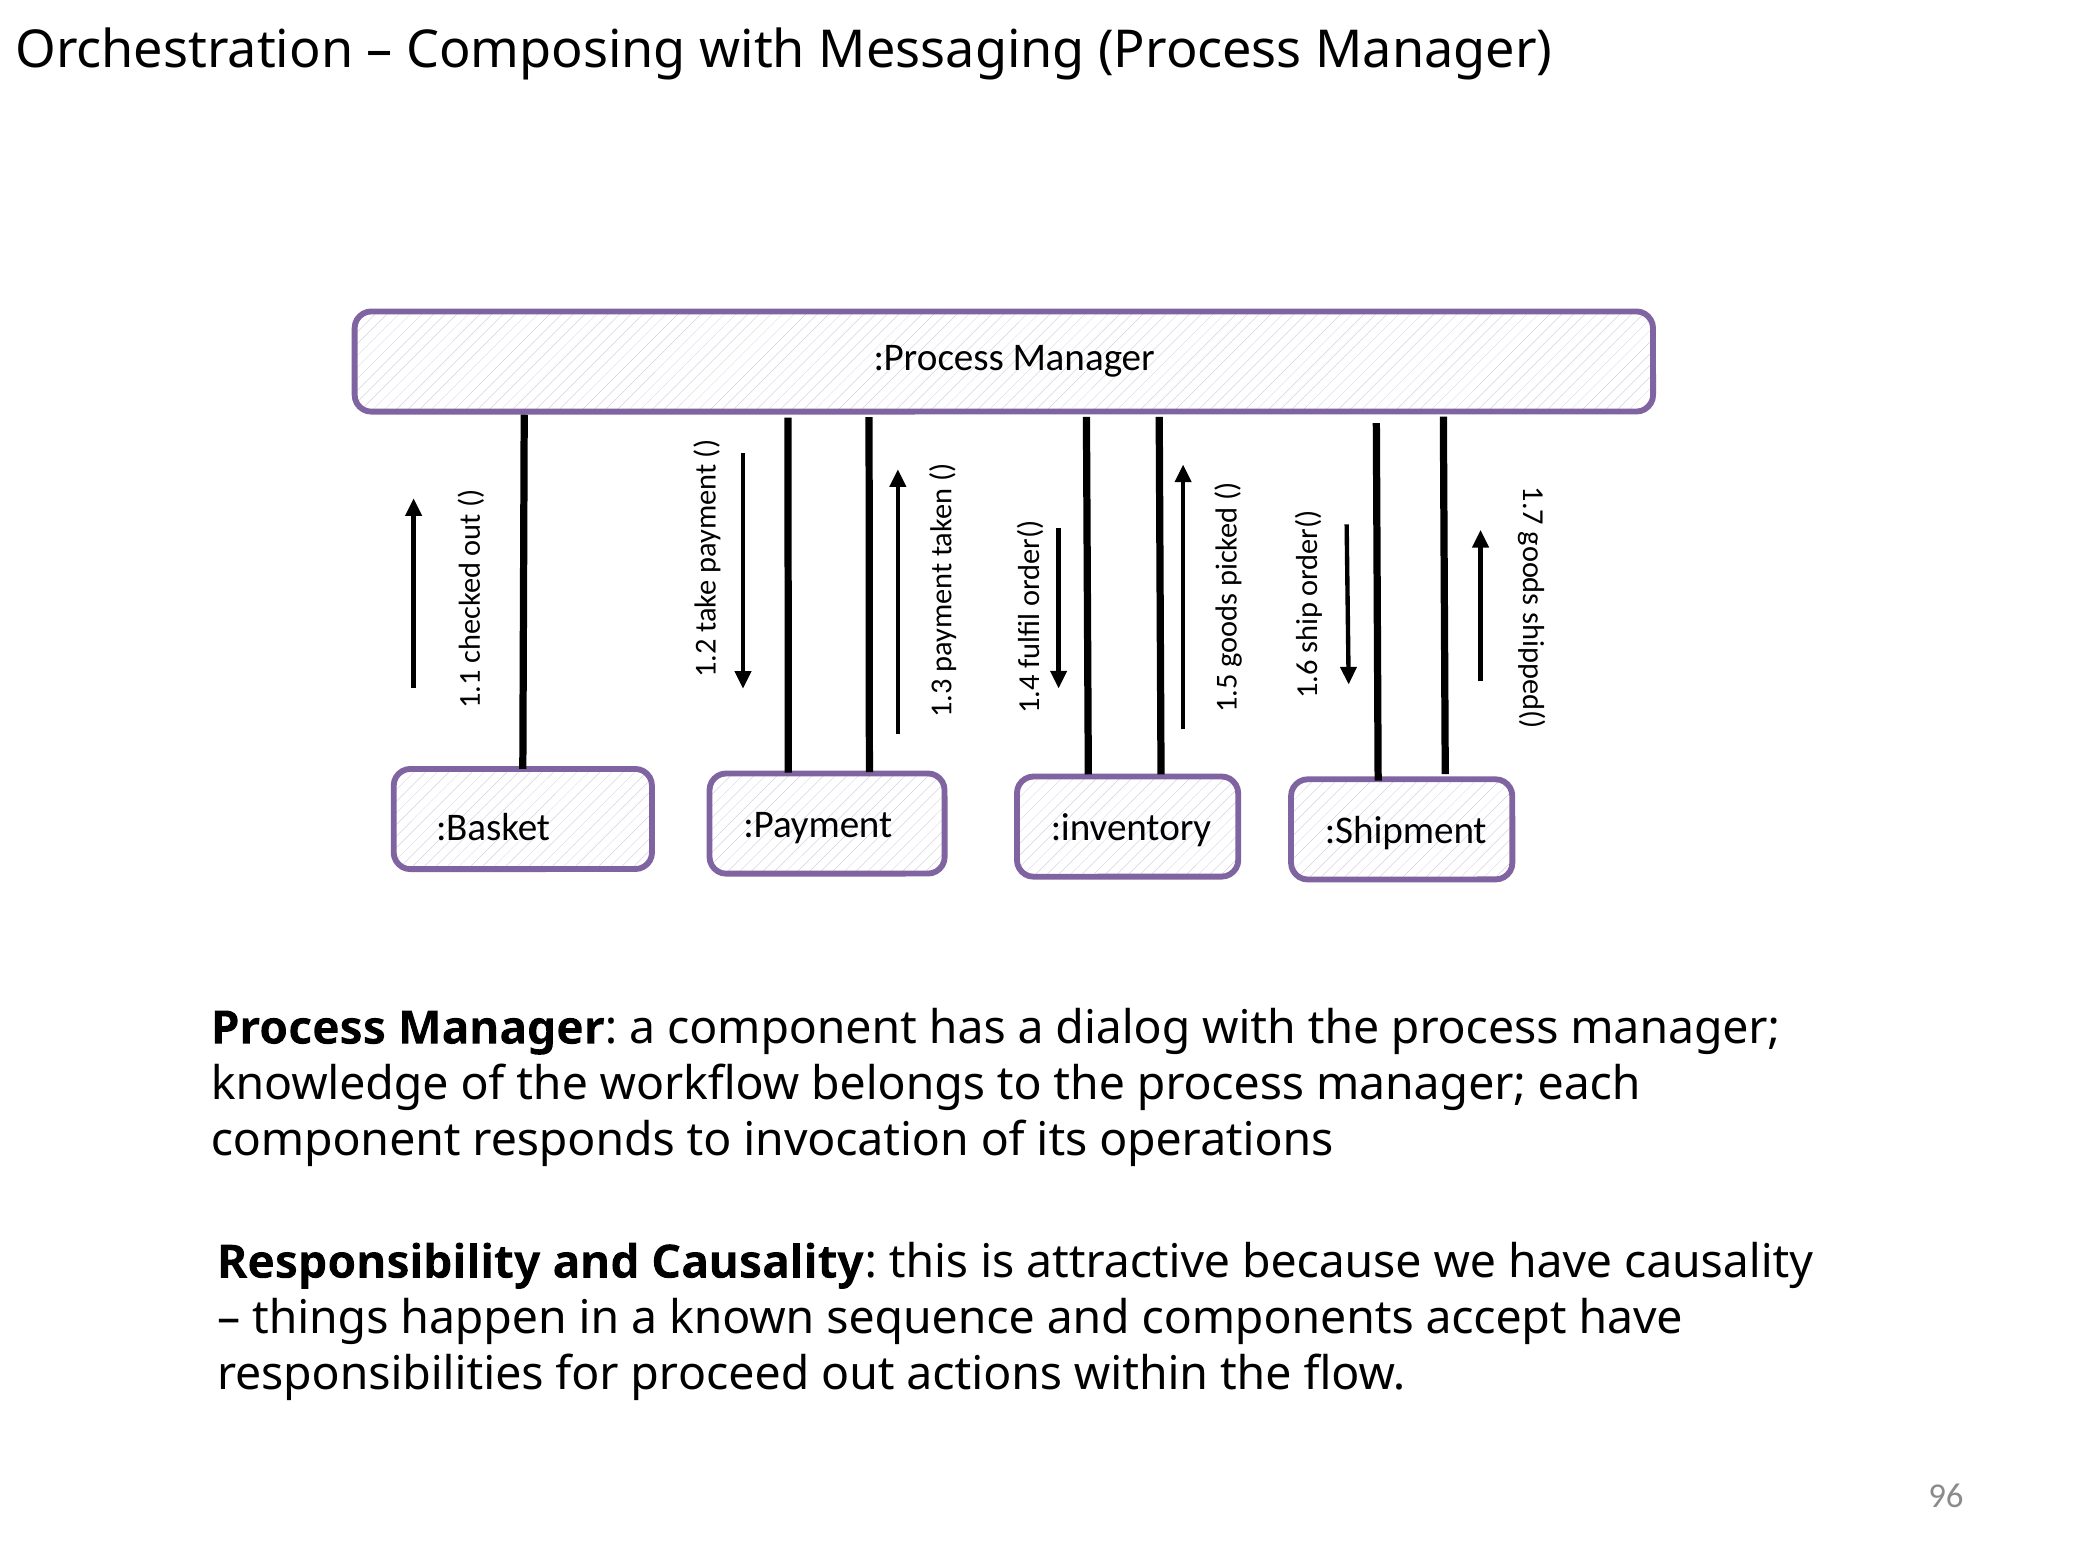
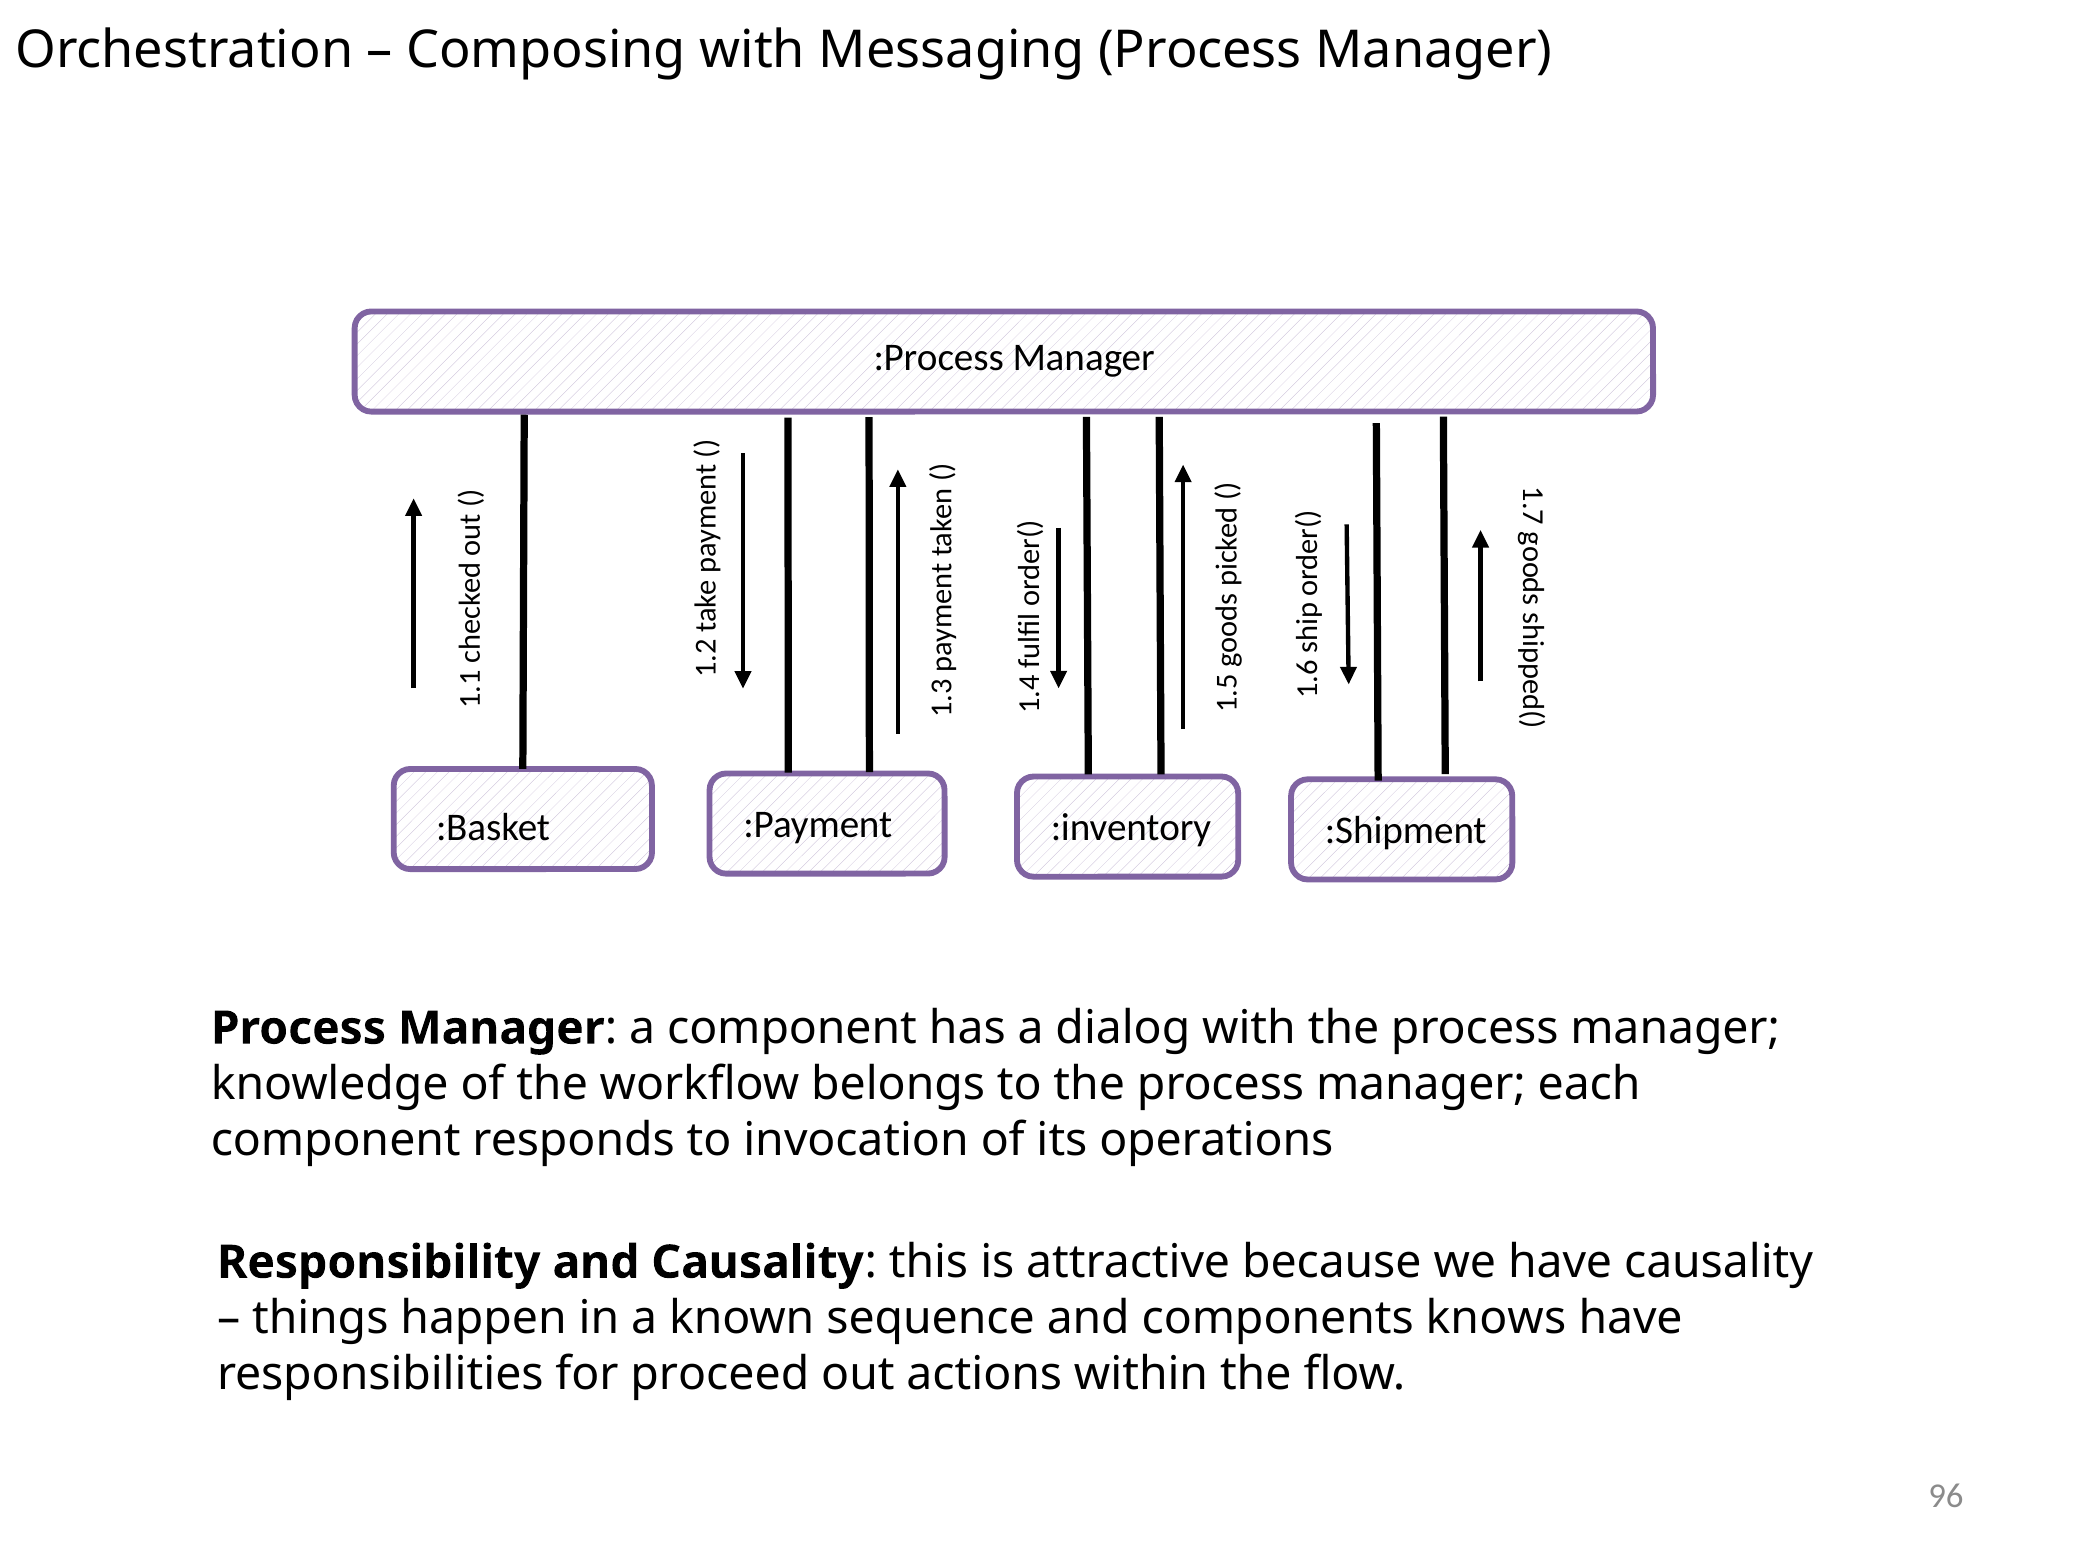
accept: accept -> knows
